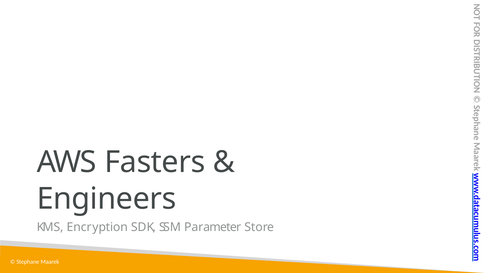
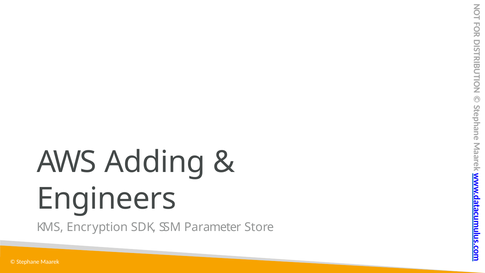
Fasters: Fasters -> Adding
